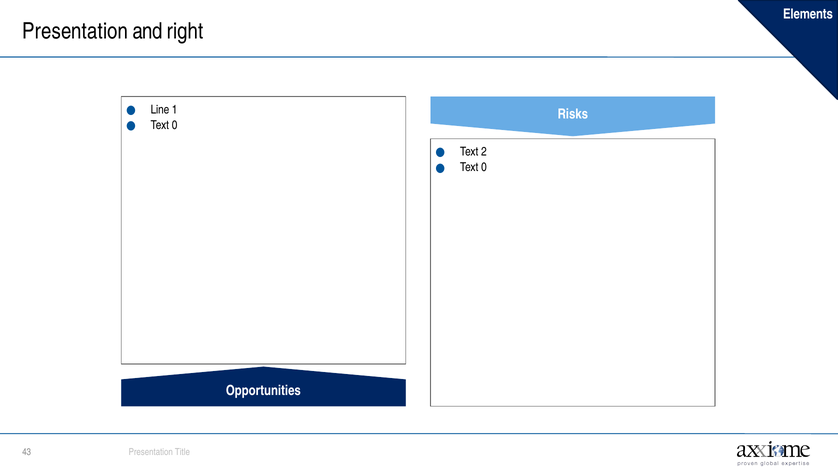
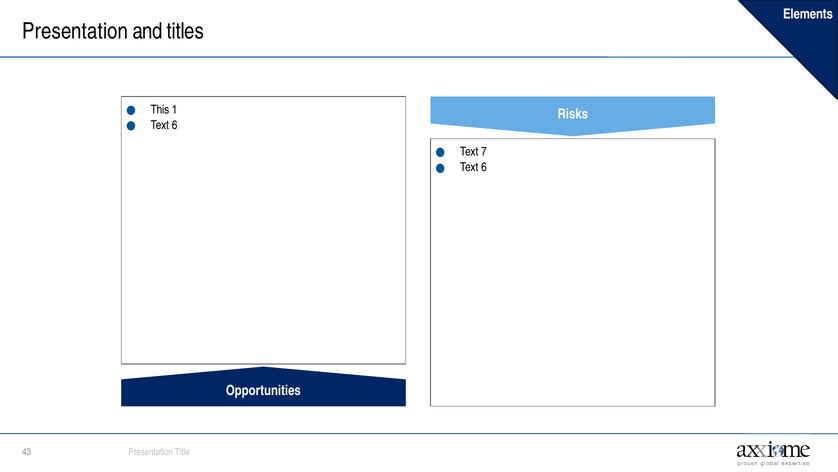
right: right -> titles
Line: Line -> This
0 at (175, 125): 0 -> 6
2: 2 -> 7
0 at (484, 167): 0 -> 6
